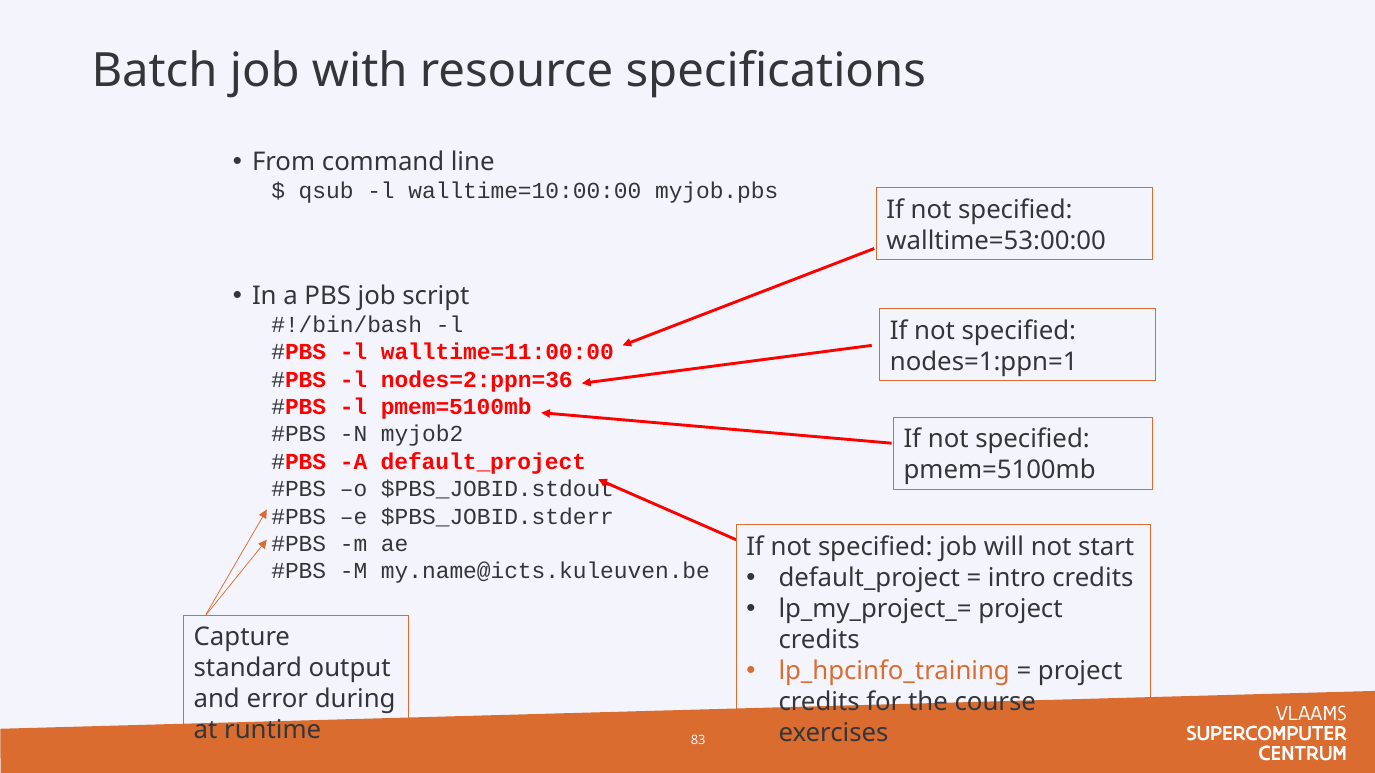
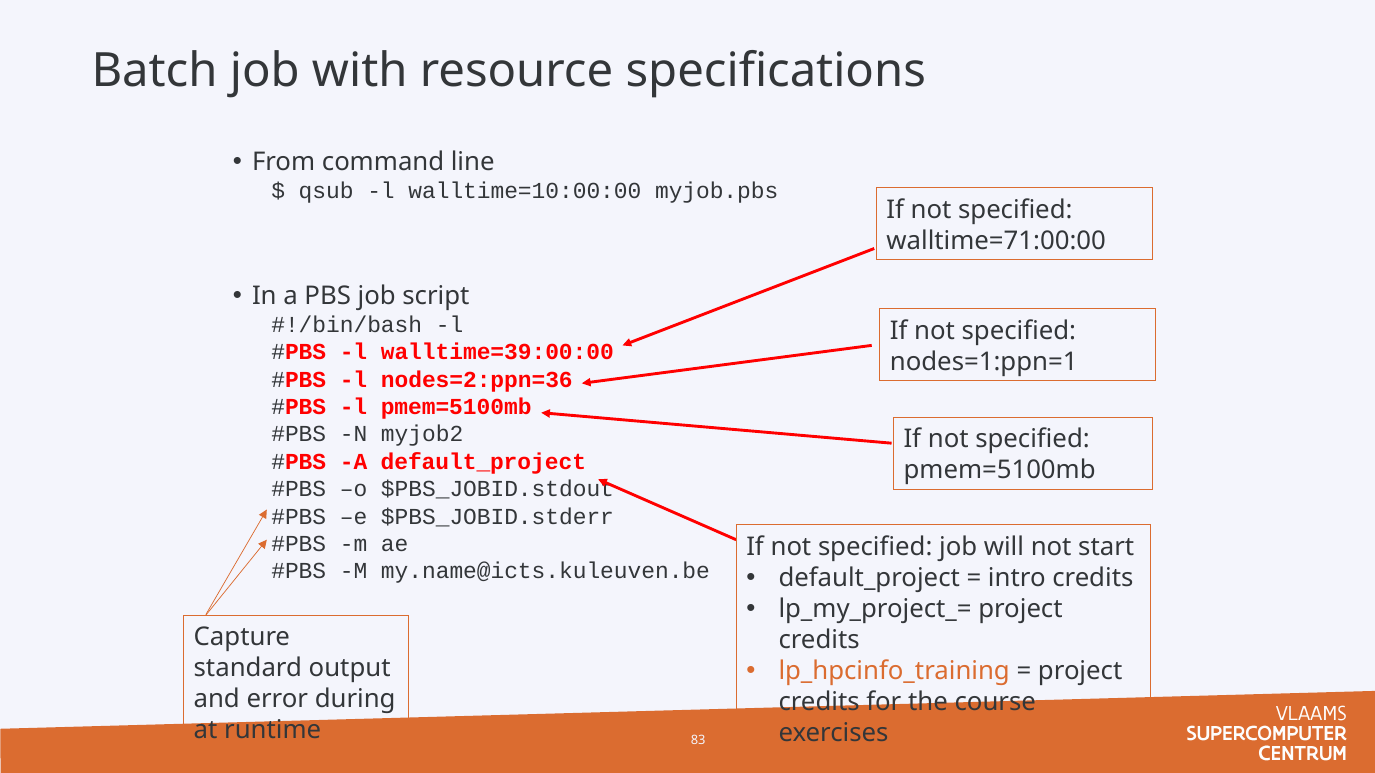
walltime=53:00:00: walltime=53:00:00 -> walltime=71:00:00
walltime=11:00:00: walltime=11:00:00 -> walltime=39:00:00
